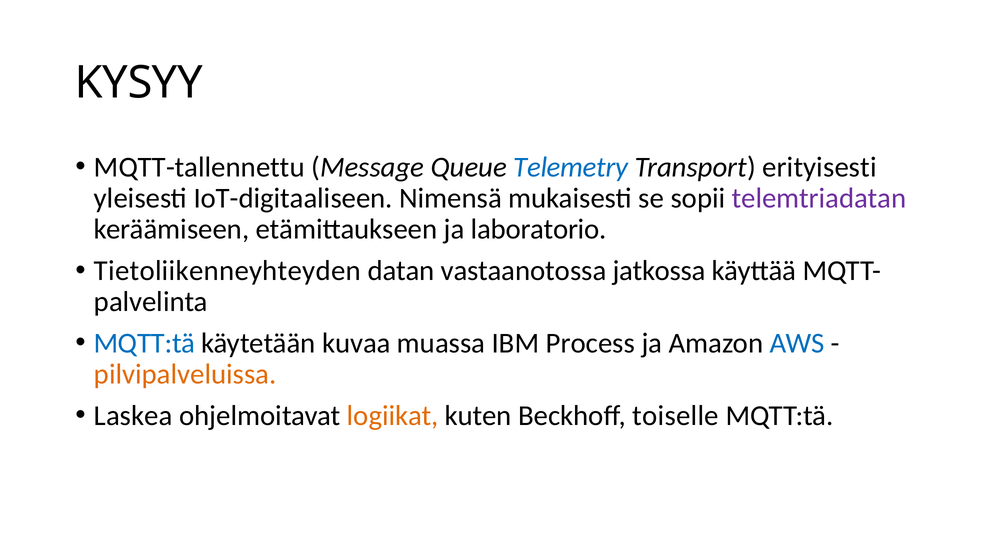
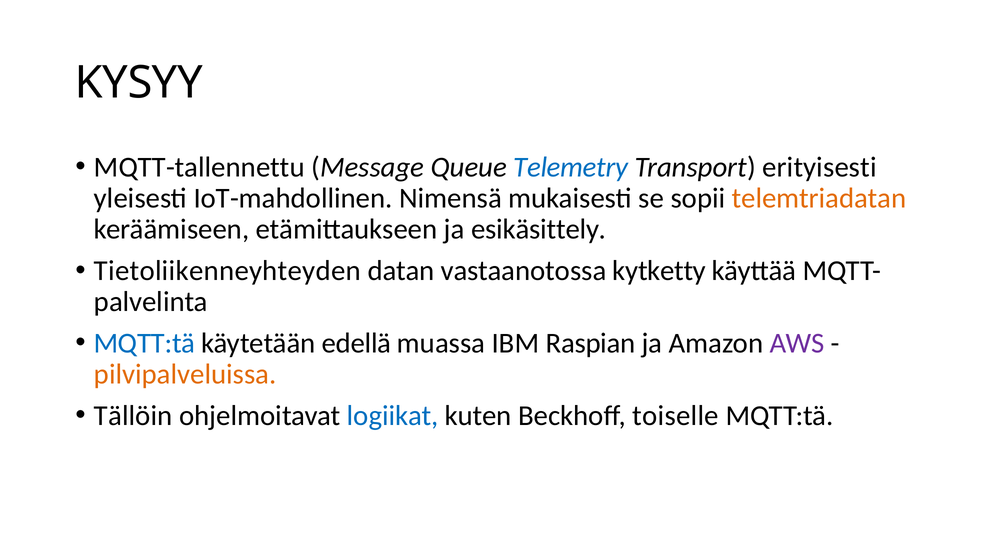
IoT-digitaaliseen: IoT-digitaaliseen -> IoT-mahdollinen
telemtriadatan colour: purple -> orange
laboratorio: laboratorio -> esikäsittely
jatkossa: jatkossa -> kytketty
kuvaa: kuvaa -> edellä
Process: Process -> Raspian
AWS colour: blue -> purple
Laskea: Laskea -> Tällöin
logiikat colour: orange -> blue
